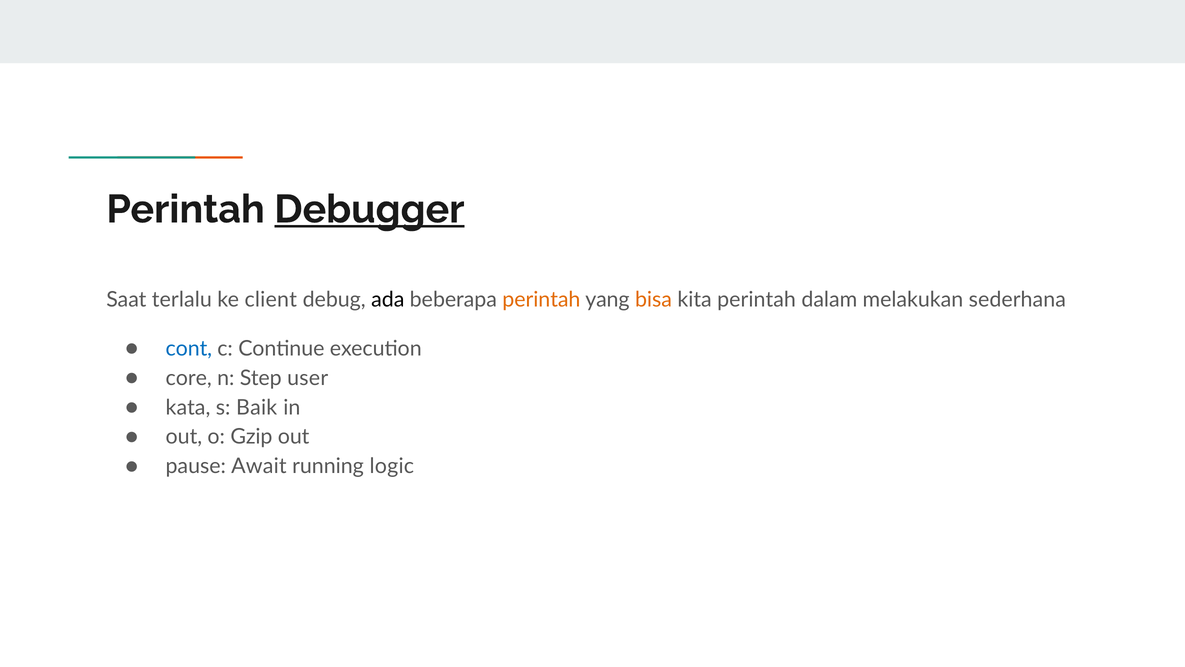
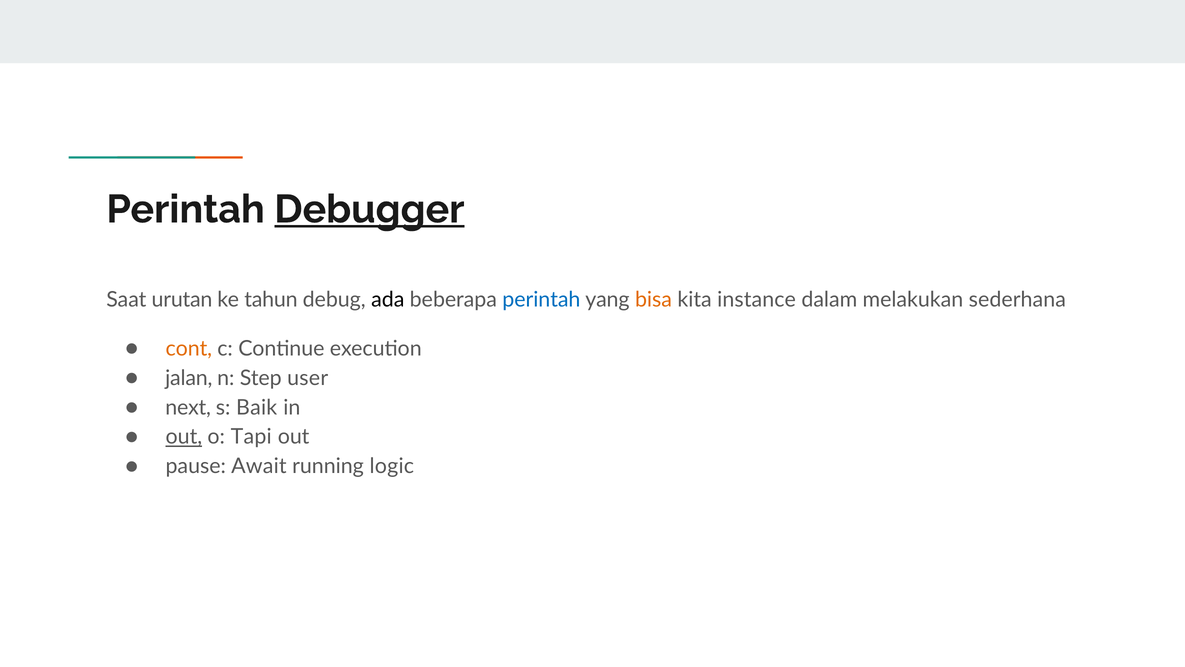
terlalu: terlalu -> urutan
client: client -> tahun
perintah at (541, 299) colour: orange -> blue
kita perintah: perintah -> instance
cont colour: blue -> orange
core: core -> jalan
kata: kata -> next
out at (184, 437) underline: none -> present
Gzip: Gzip -> Tapi
